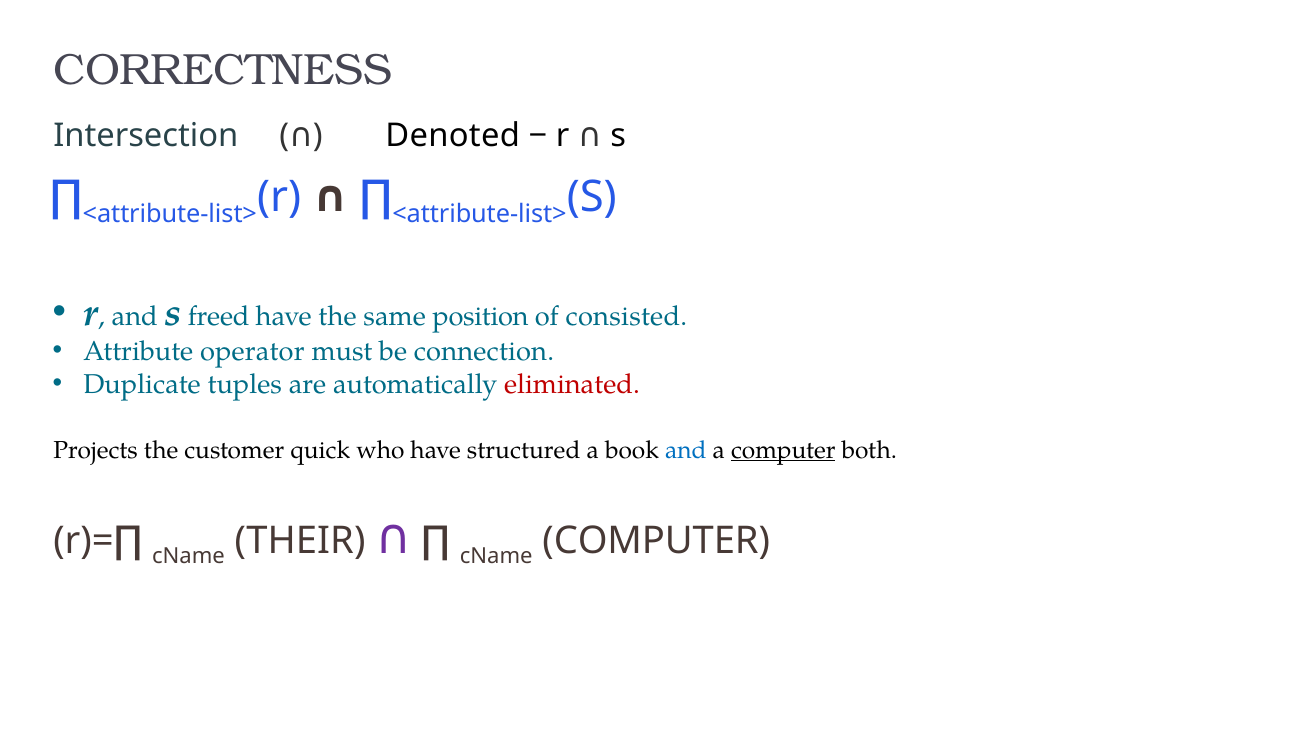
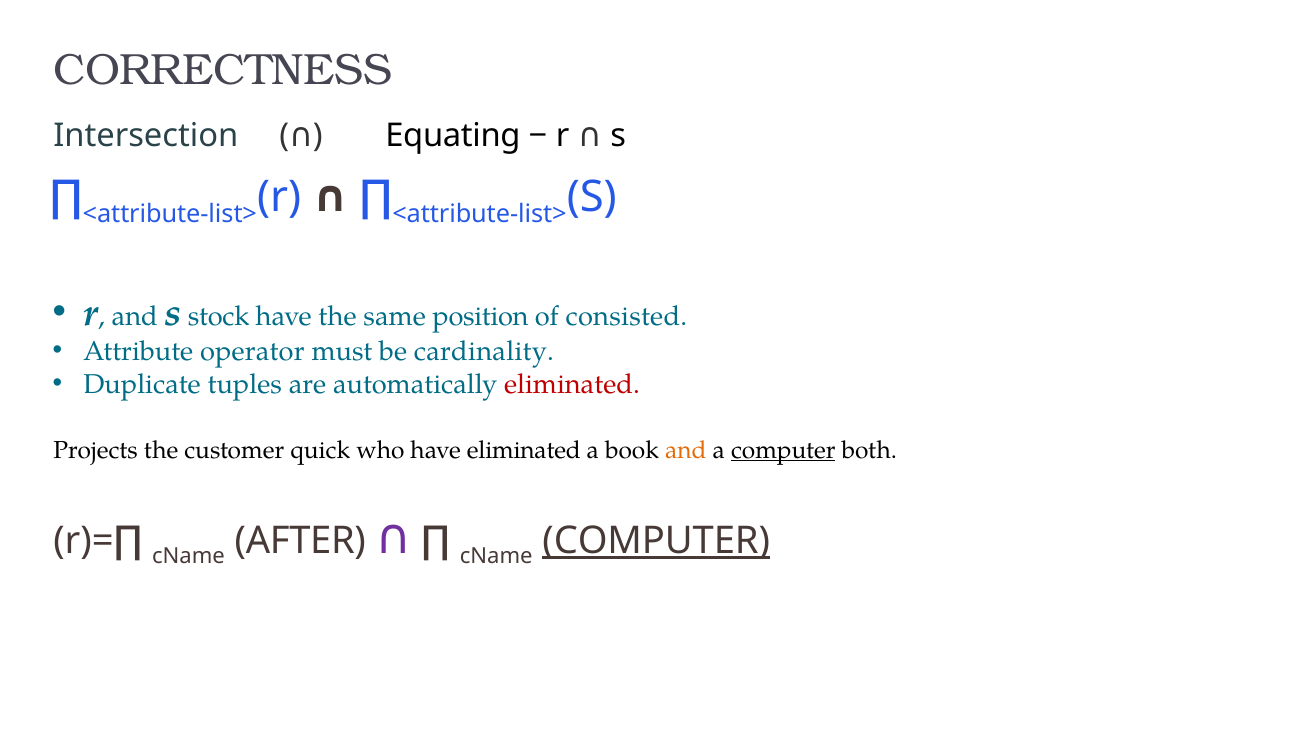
Denoted: Denoted -> Equating
freed: freed -> stock
connection: connection -> cardinality
have structured: structured -> eliminated
and at (686, 450) colour: blue -> orange
THEIR: THEIR -> AFTER
COMPUTER at (656, 541) underline: none -> present
